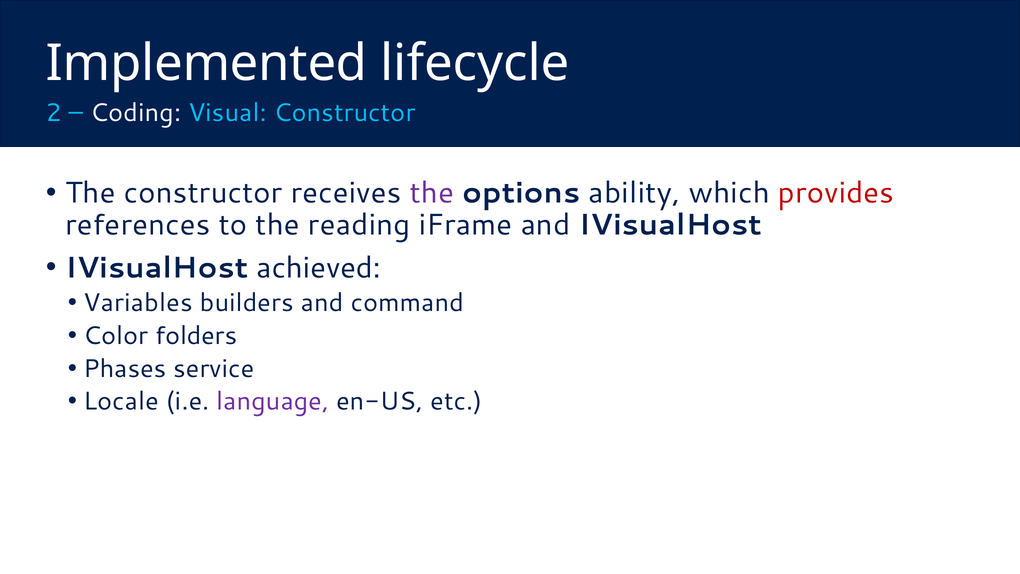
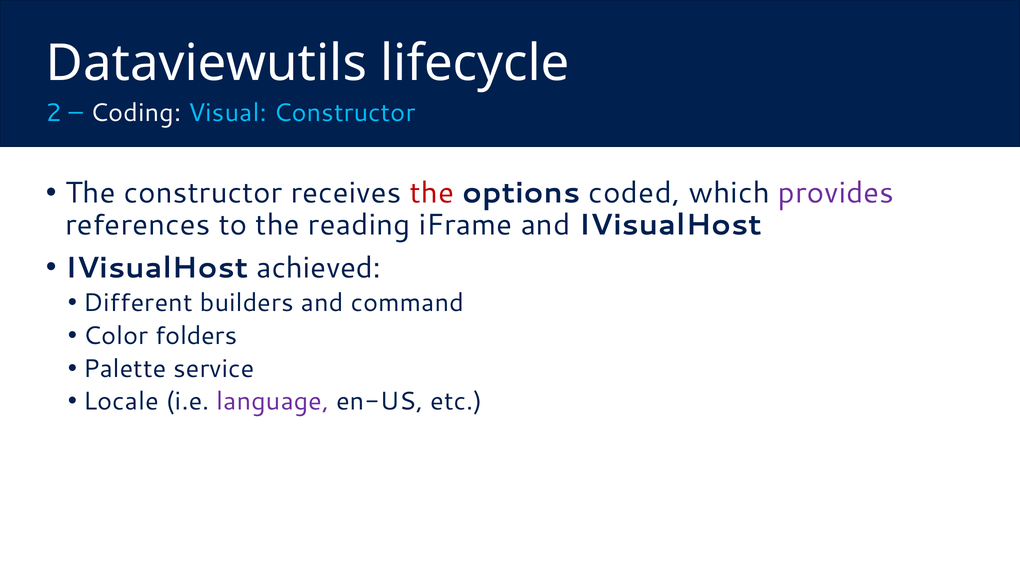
Implemented: Implemented -> Dataviewutils
the at (432, 193) colour: purple -> red
ability: ability -> coded
provides colour: red -> purple
Variables: Variables -> Different
Phases: Phases -> Palette
